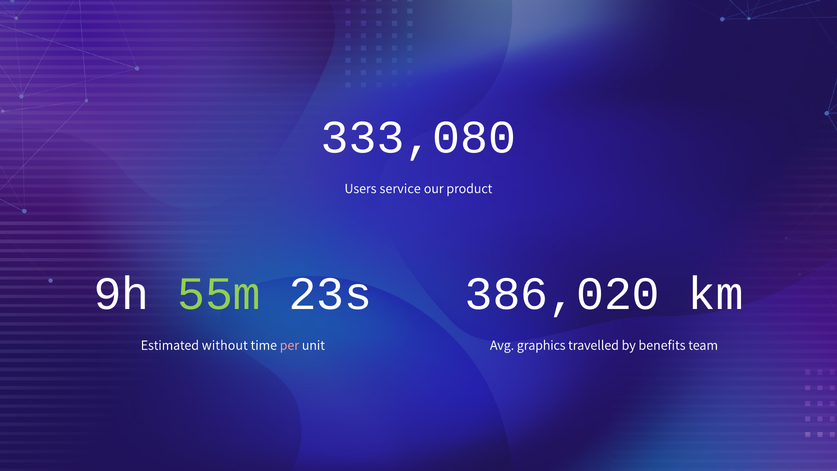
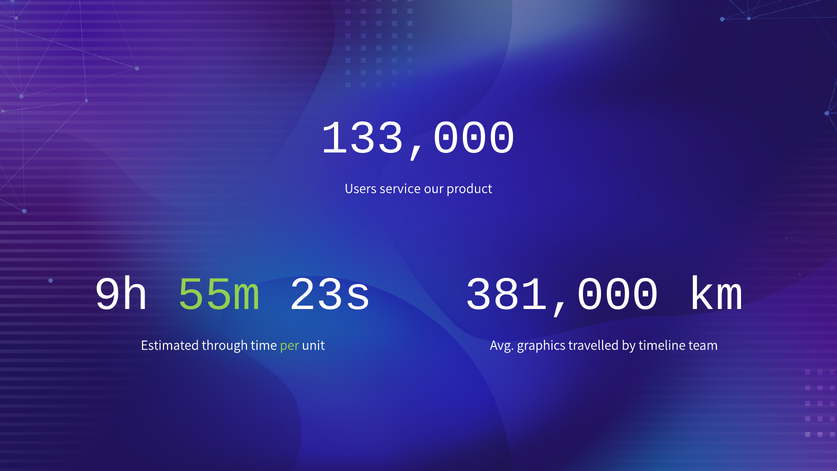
333,080: 333,080 -> 133,000
386,020: 386,020 -> 381,000
without: without -> through
per colour: pink -> light green
benefits: benefits -> timeline
